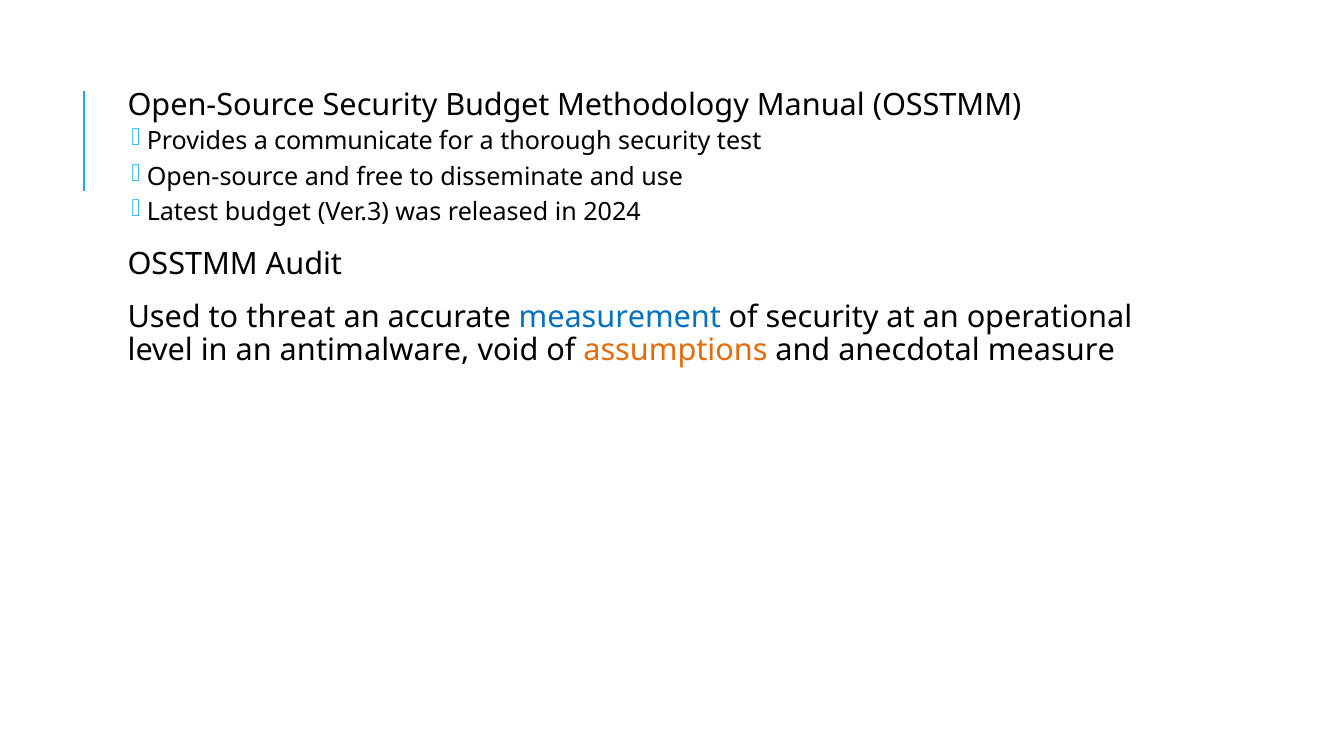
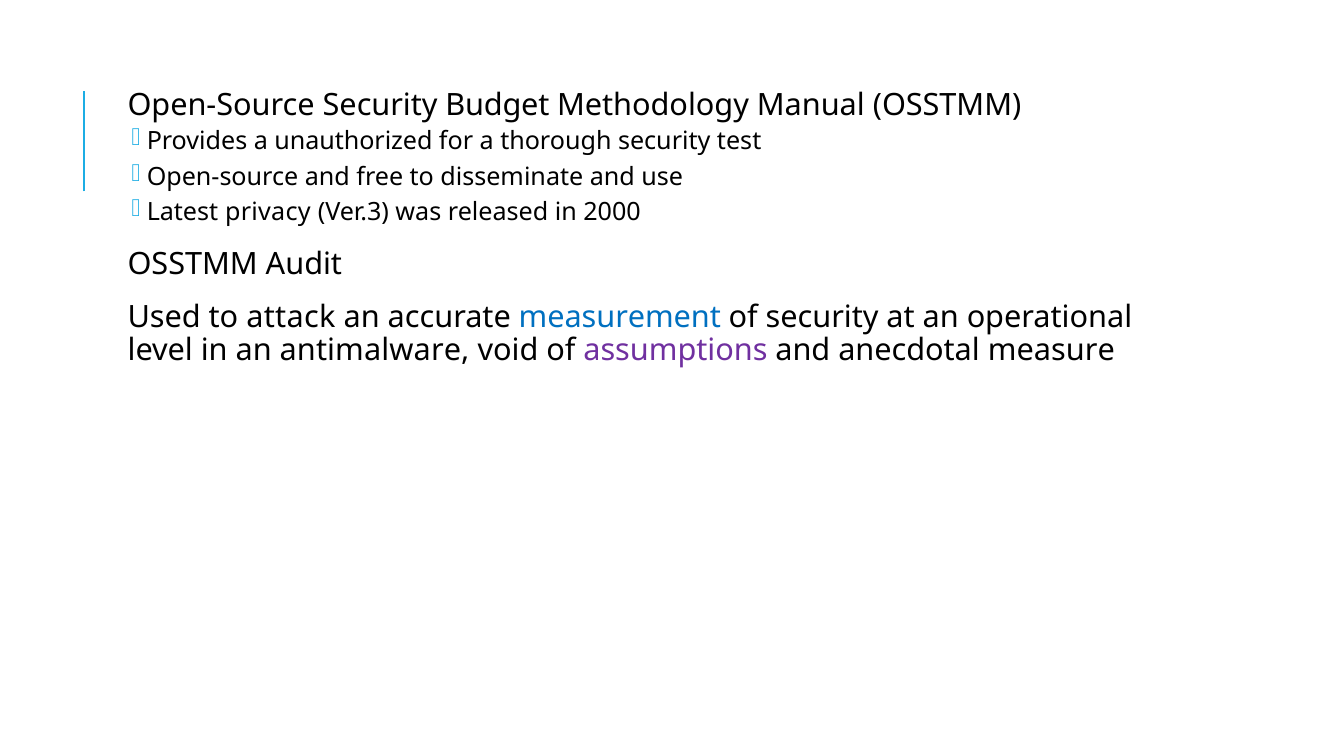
communicate: communicate -> unauthorized
Latest budget: budget -> privacy
2024: 2024 -> 2000
threat: threat -> attack
assumptions colour: orange -> purple
